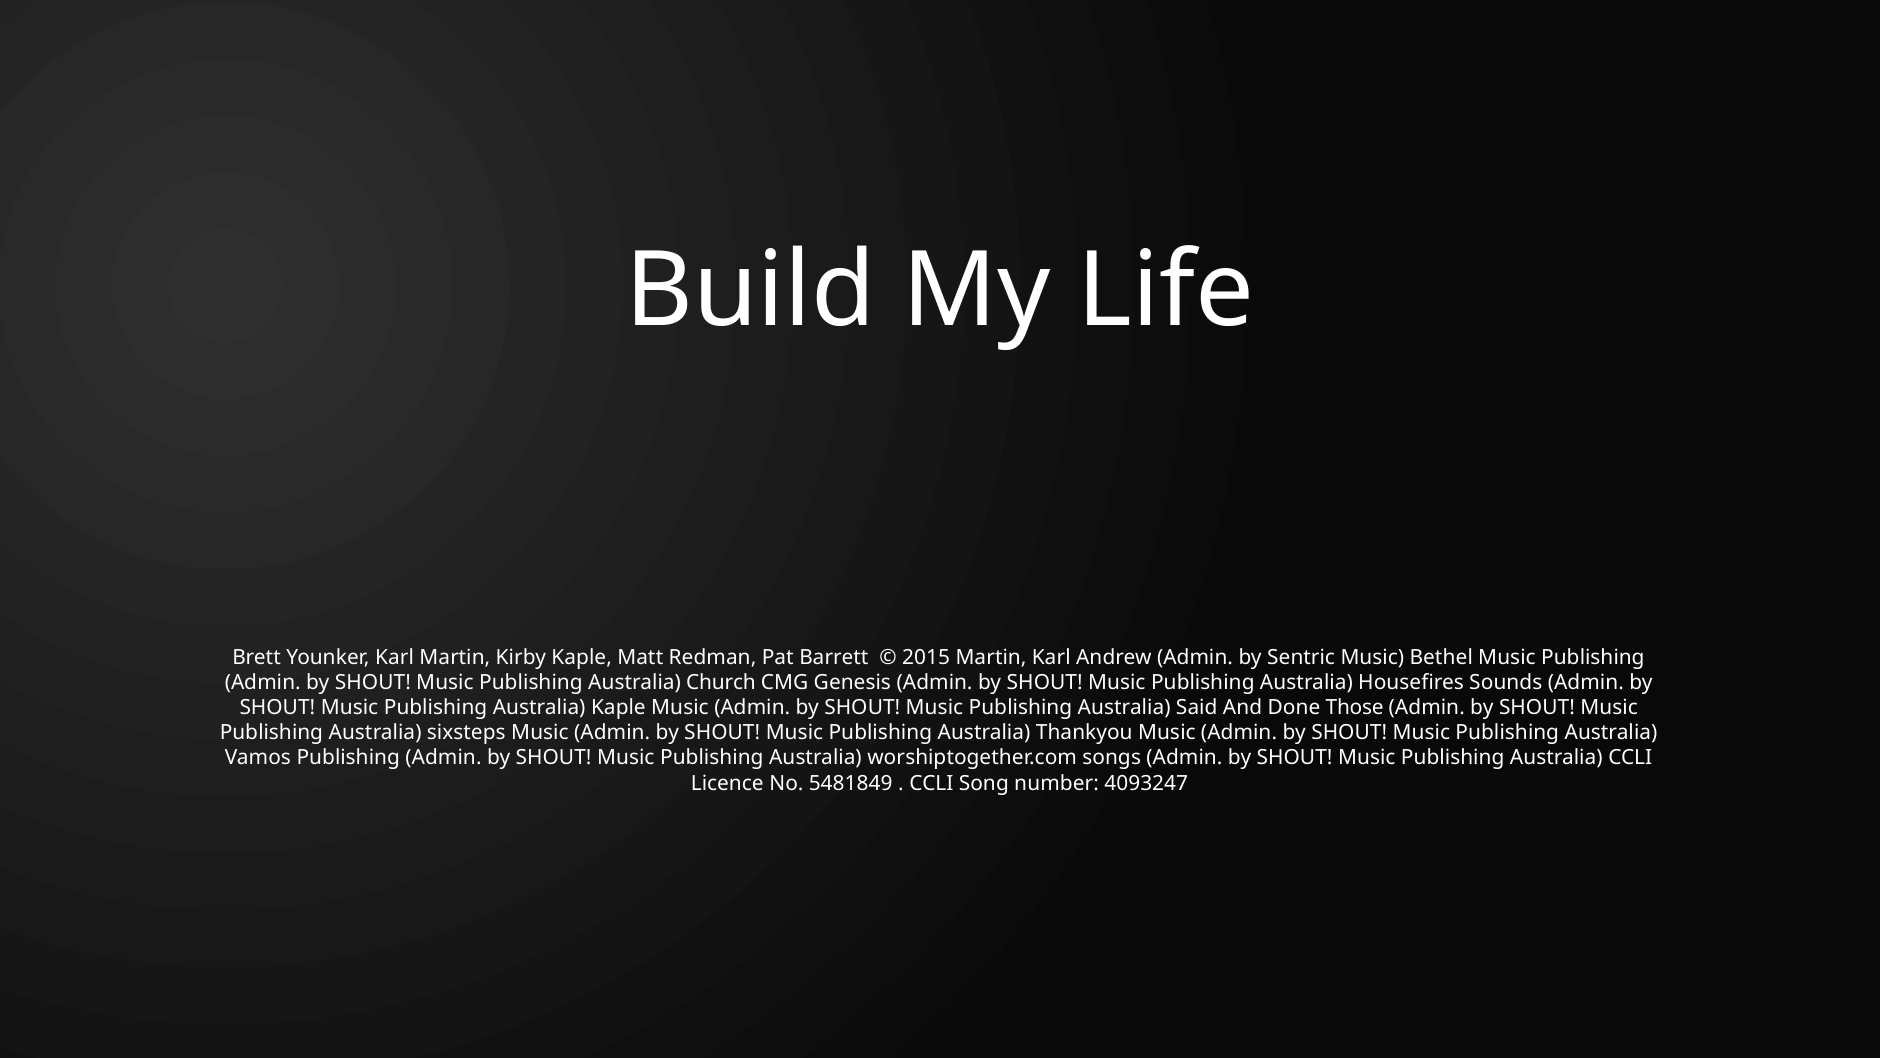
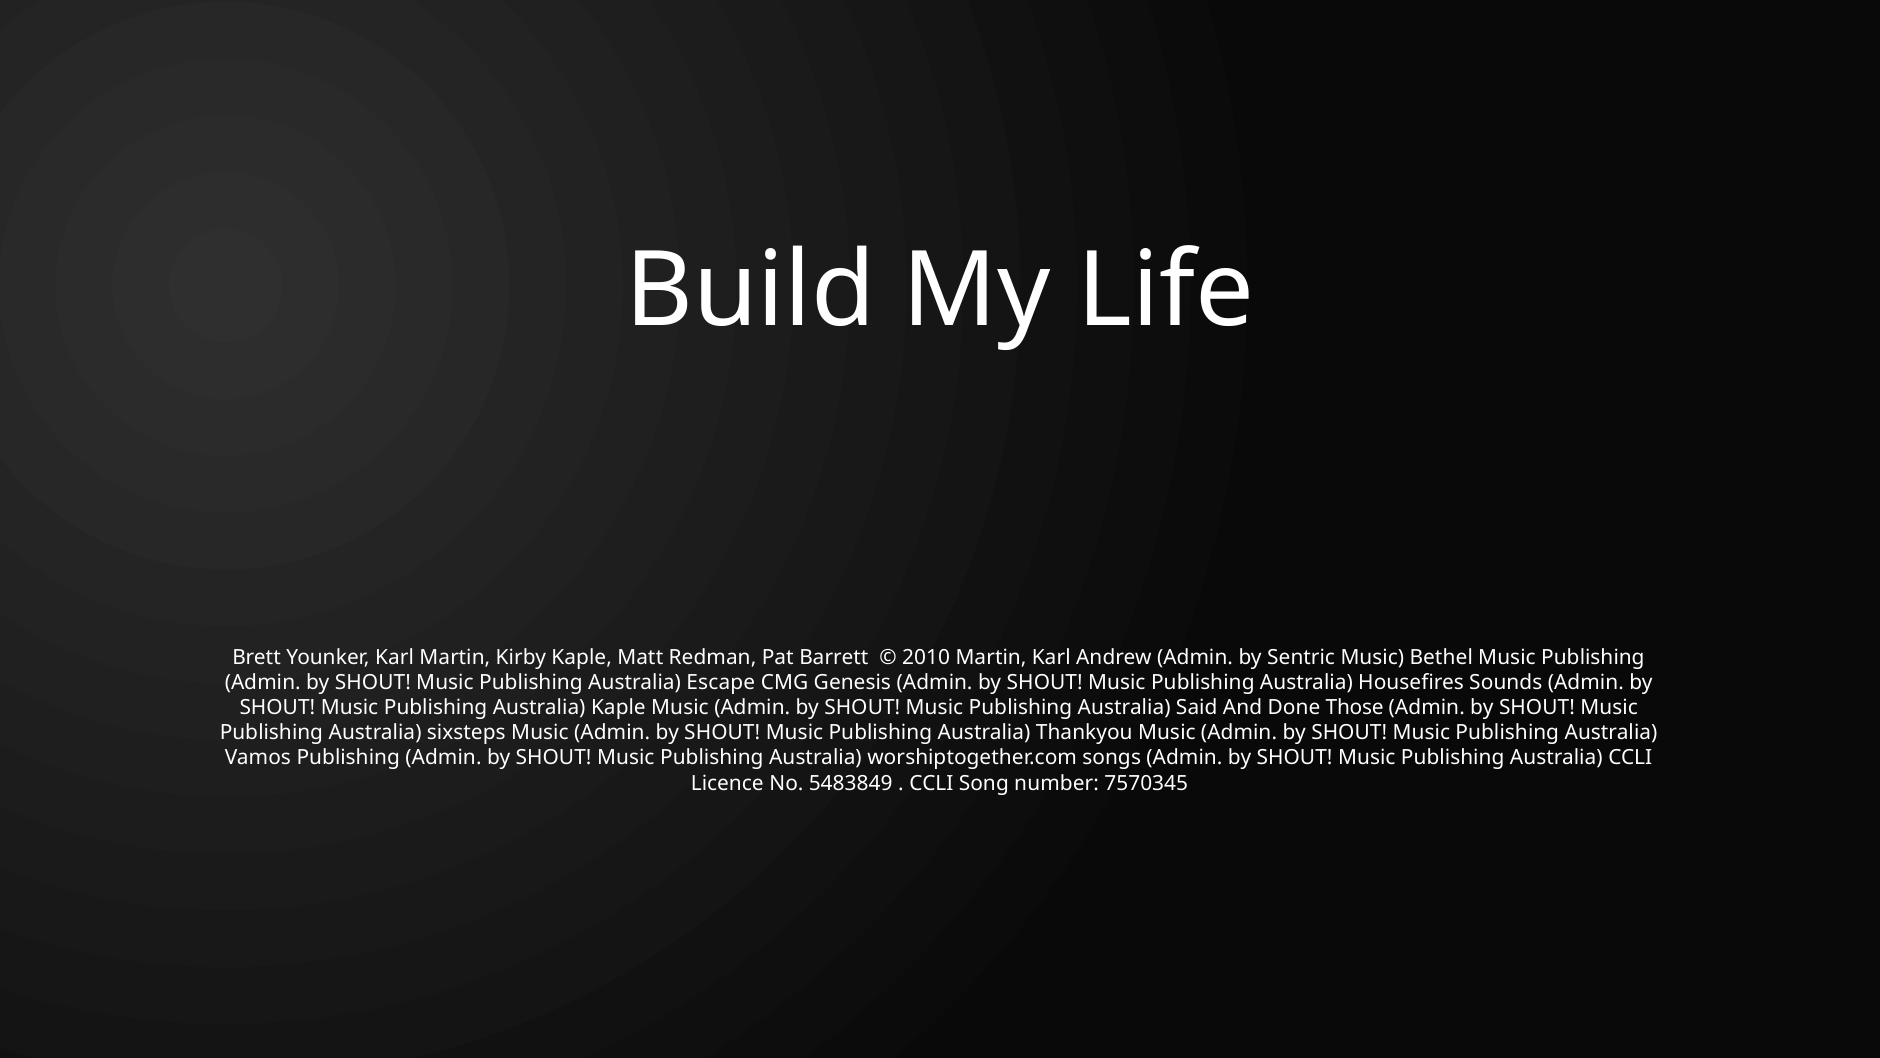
2015: 2015 -> 2010
Church: Church -> Escape
5481849: 5481849 -> 5483849
4093247: 4093247 -> 7570345
